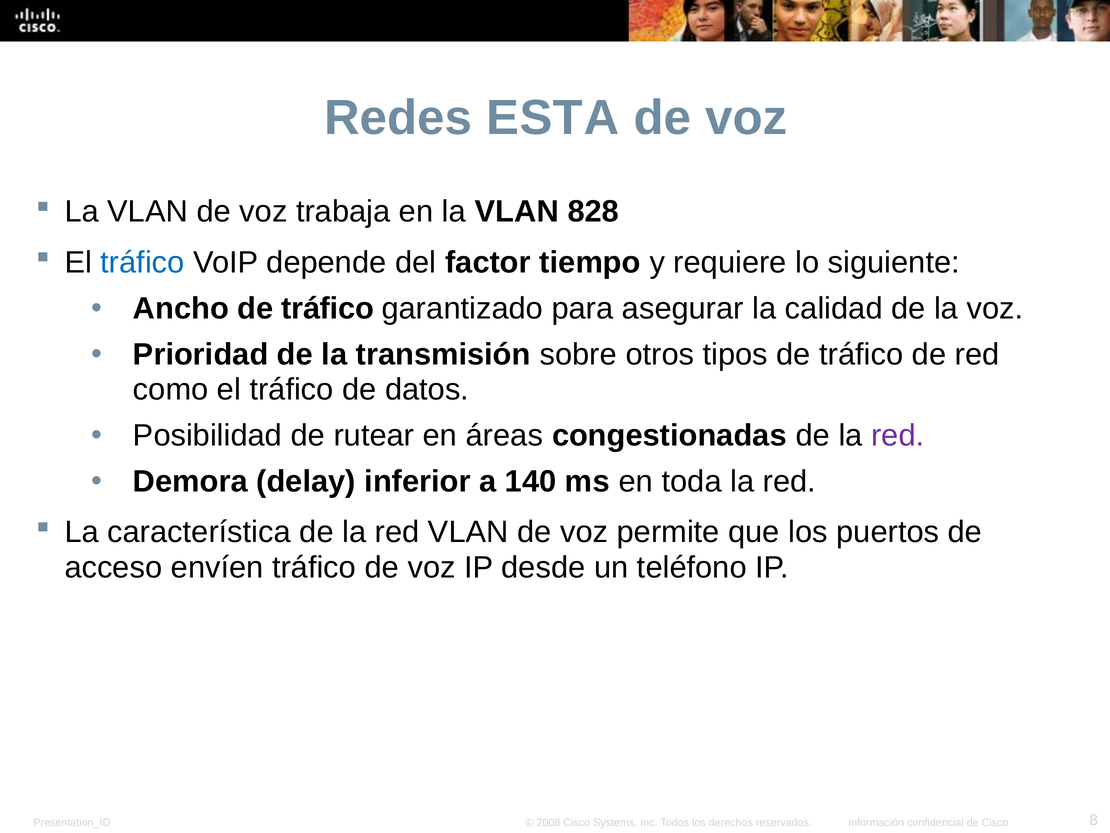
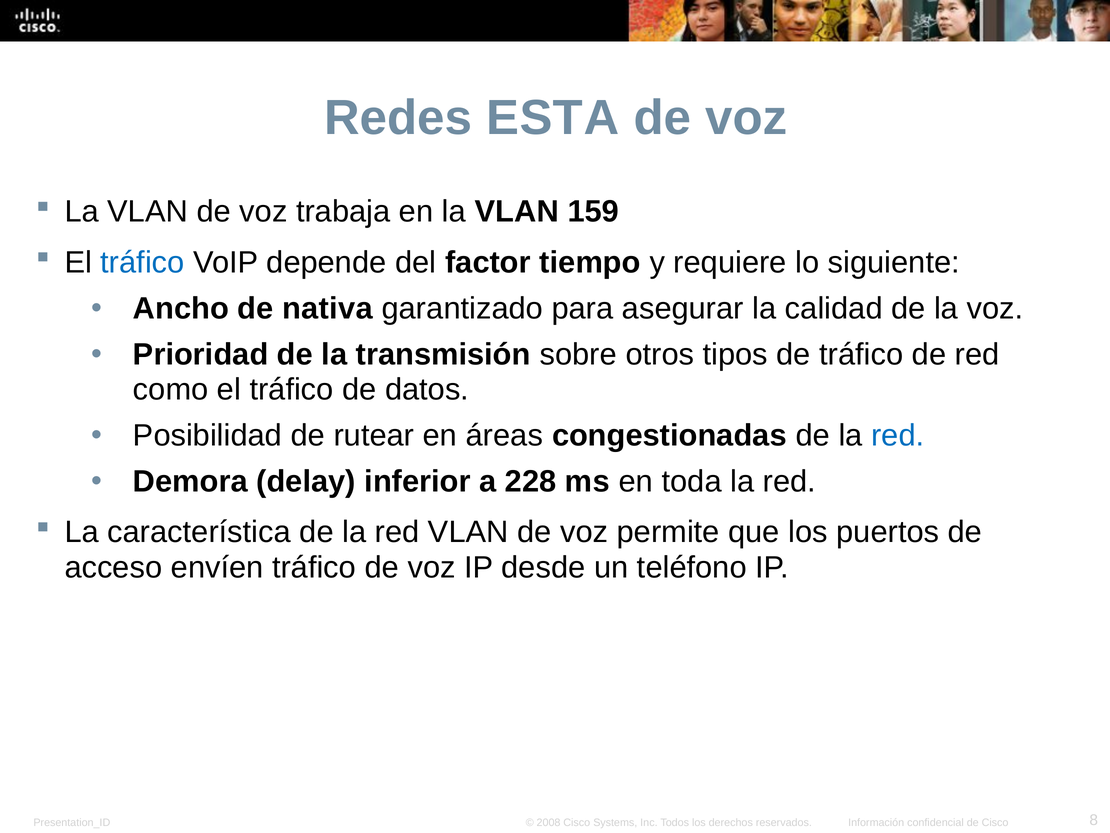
828: 828 -> 159
Ancho de tráfico: tráfico -> nativa
red at (898, 435) colour: purple -> blue
140: 140 -> 228
